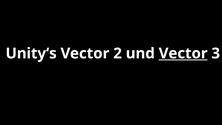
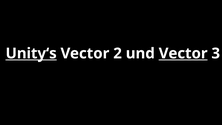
Unity‘s underline: none -> present
